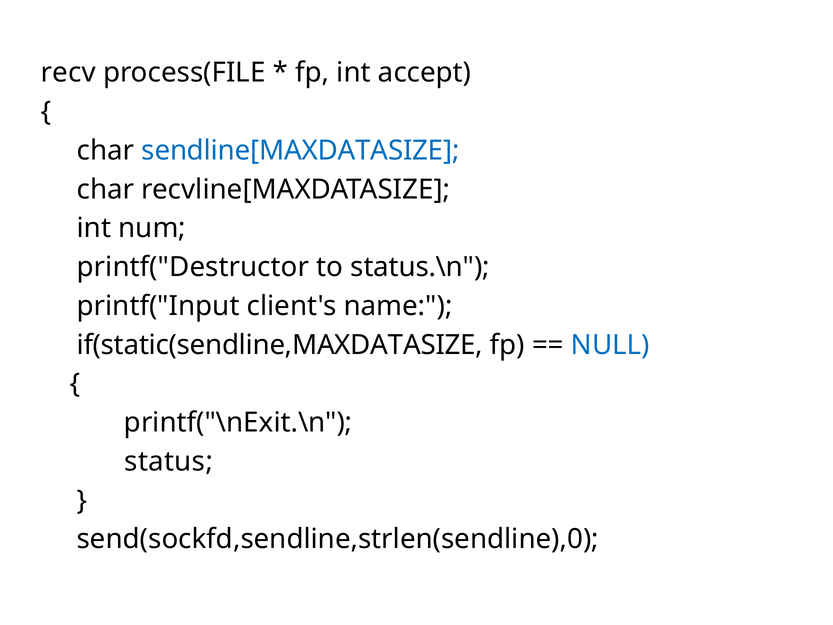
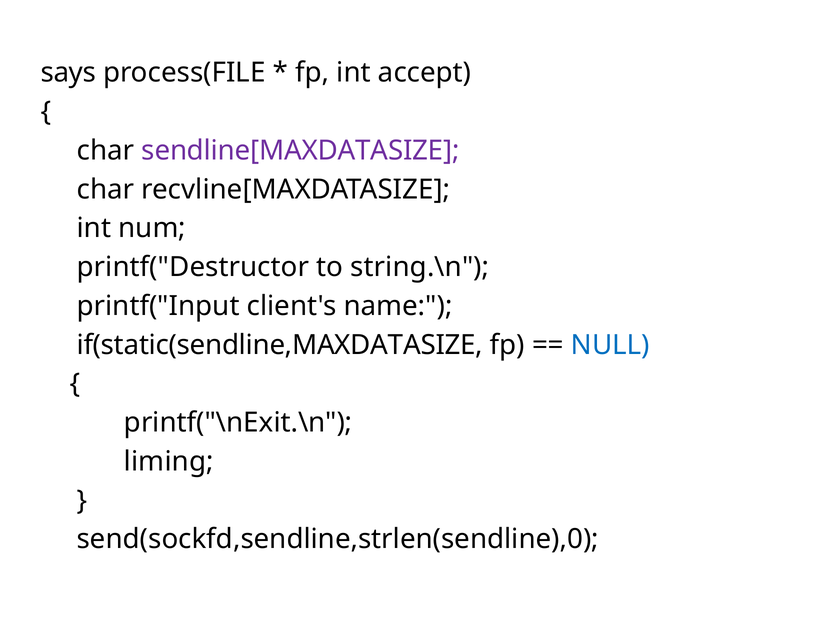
recv: recv -> says
sendline[MAXDATASIZE colour: blue -> purple
status.\n: status.\n -> string.\n
status: status -> liming
